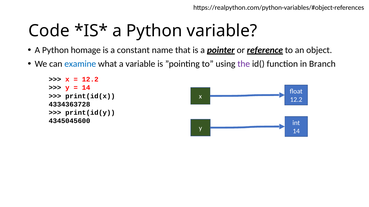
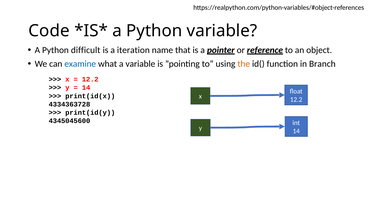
homage: homage -> difficult
constant: constant -> iteration
the colour: purple -> orange
